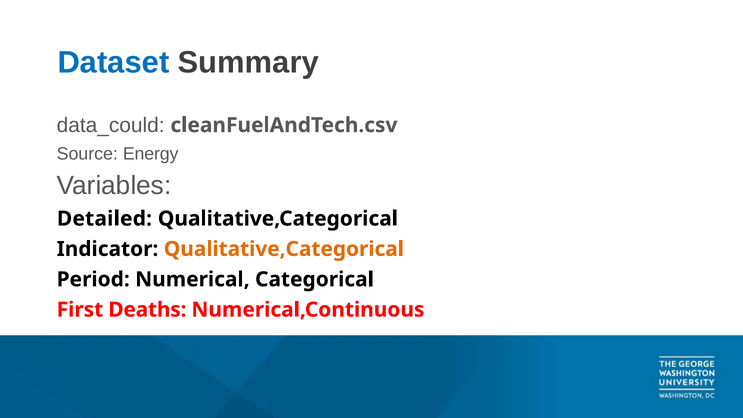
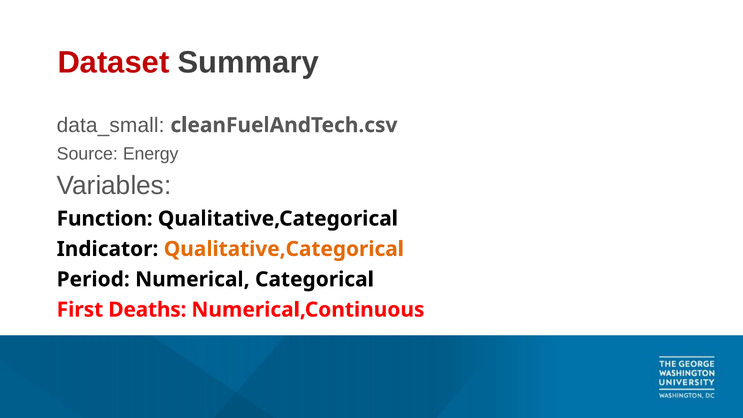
Dataset colour: blue -> red
data_could: data_could -> data_small
Detailed: Detailed -> Function
